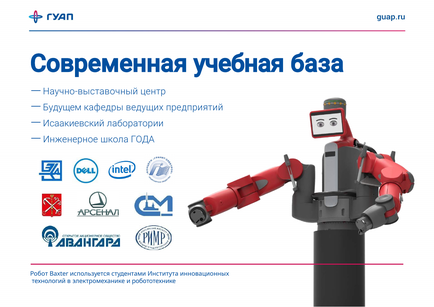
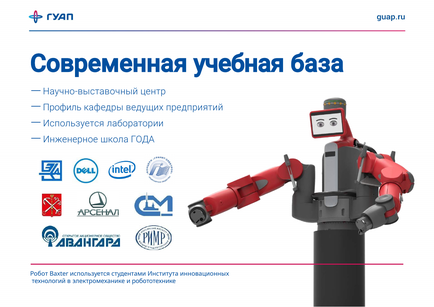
Будущем: Будущем -> Профиль
Исаакиевский at (74, 123): Исаакиевский -> Используется
